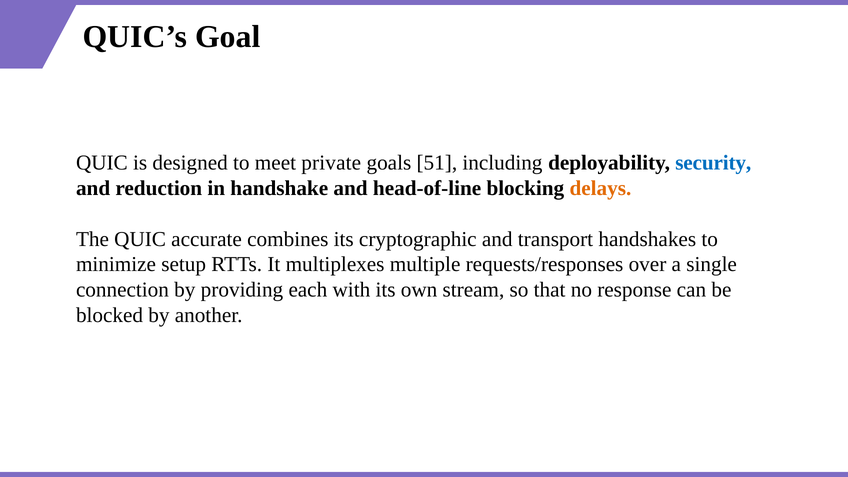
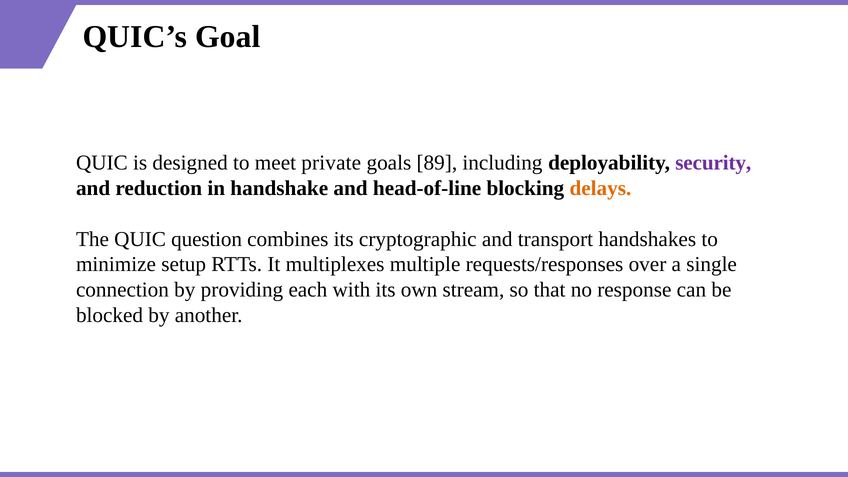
51: 51 -> 89
security colour: blue -> purple
accurate: accurate -> question
